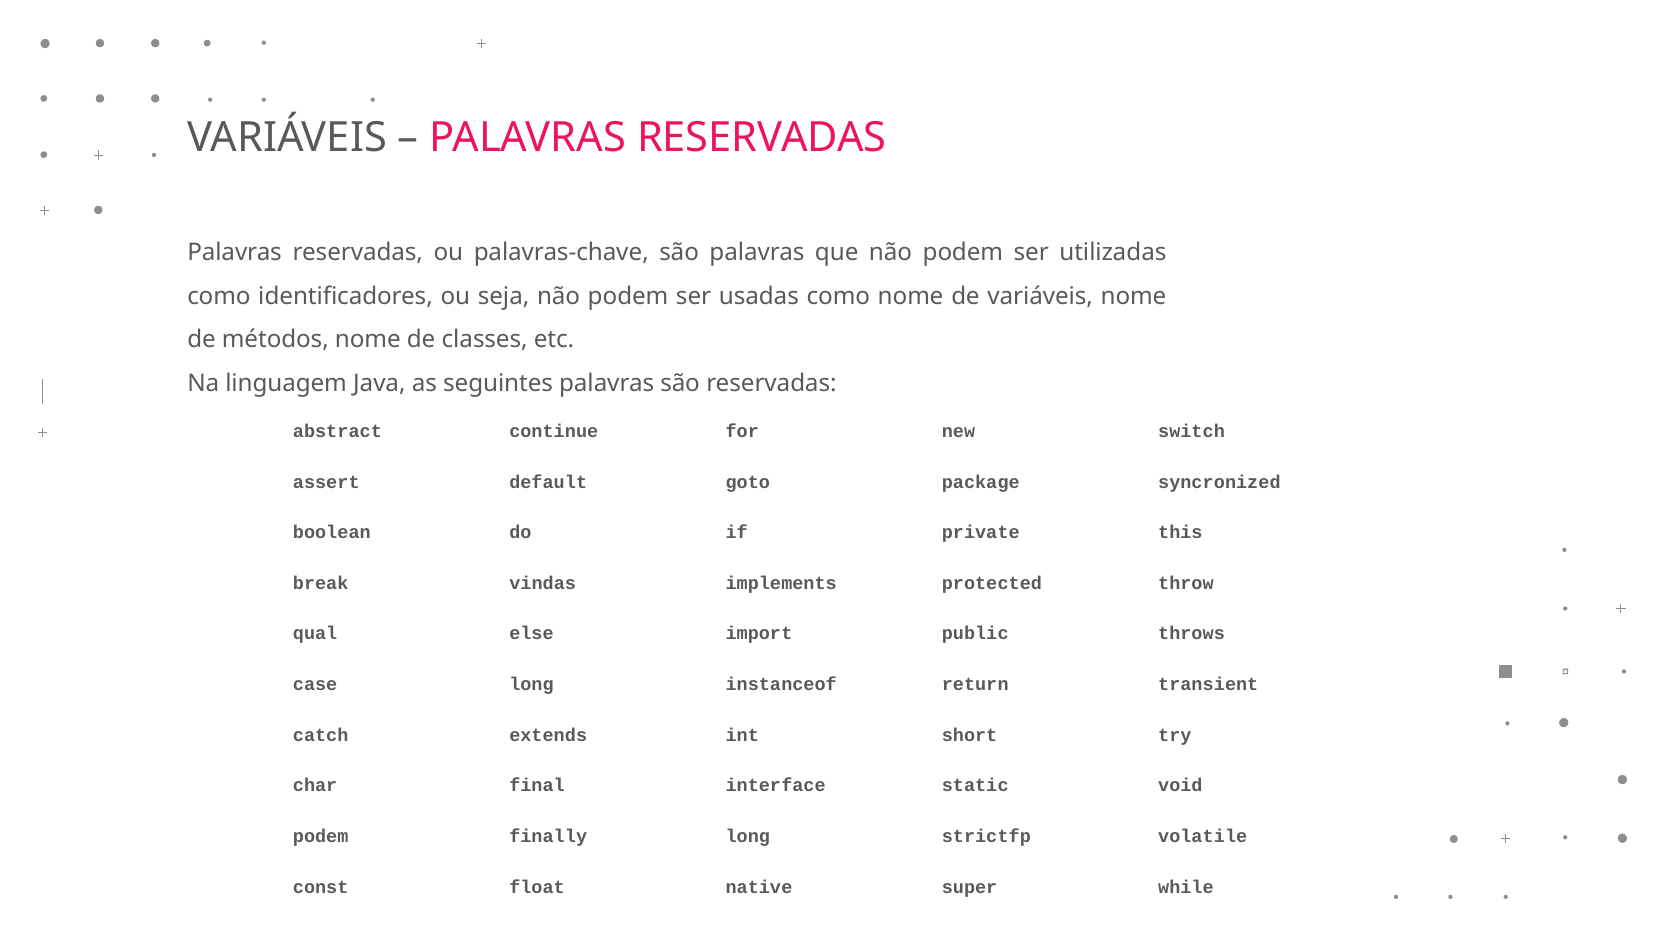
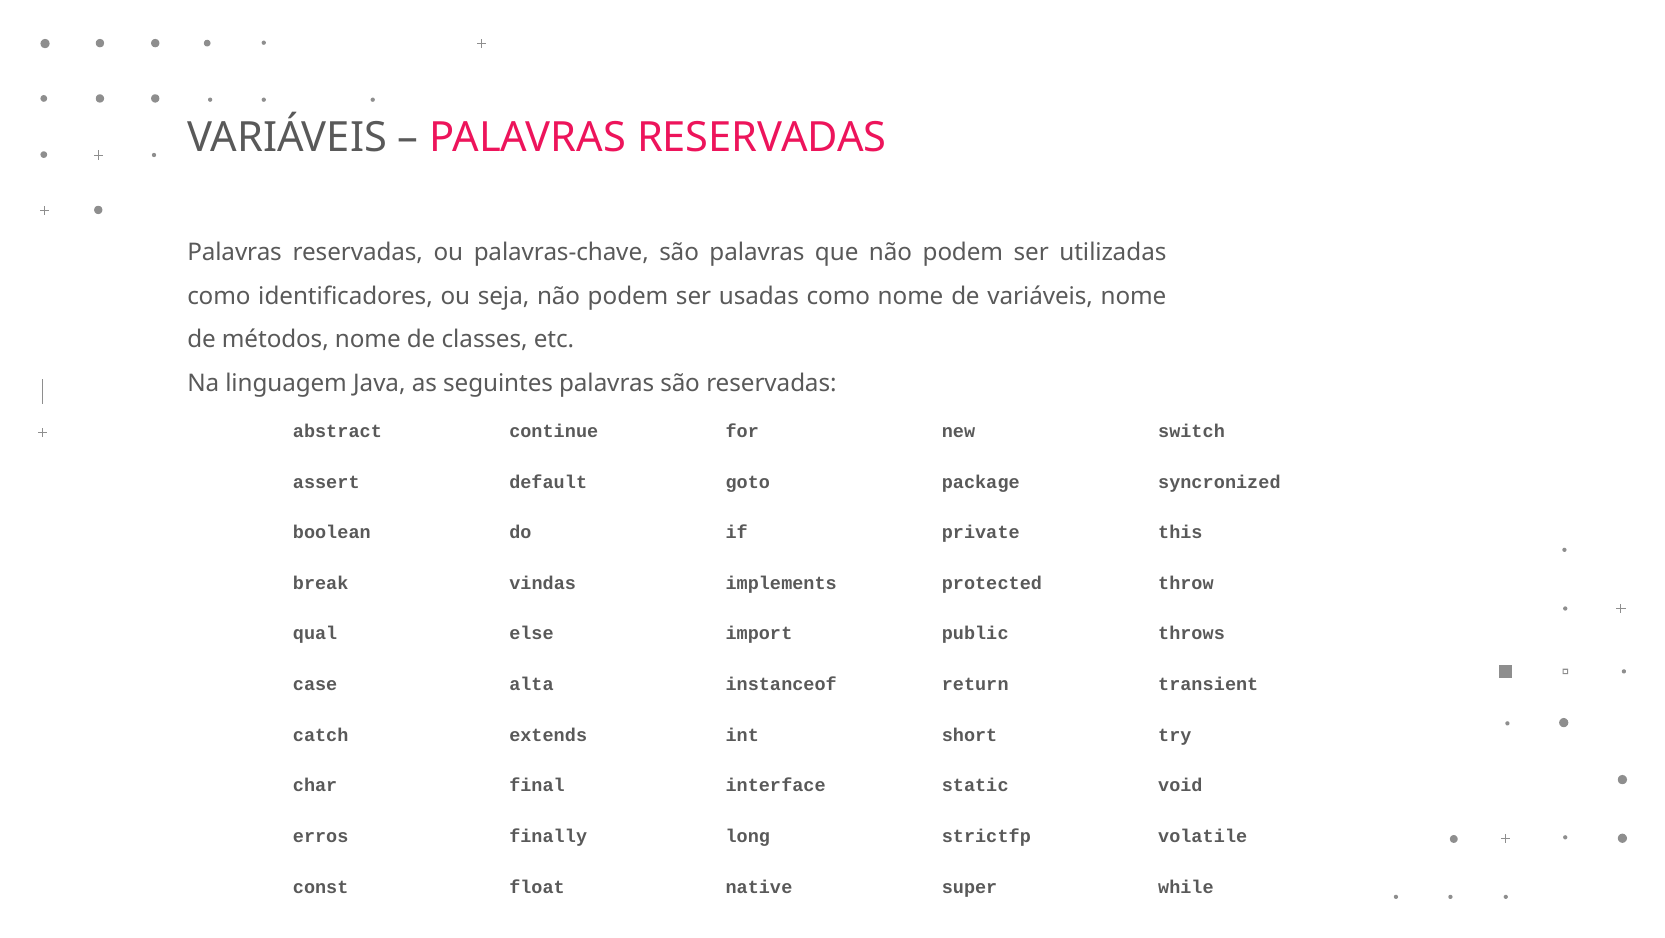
case long: long -> alta
podem at (321, 836): podem -> erros
